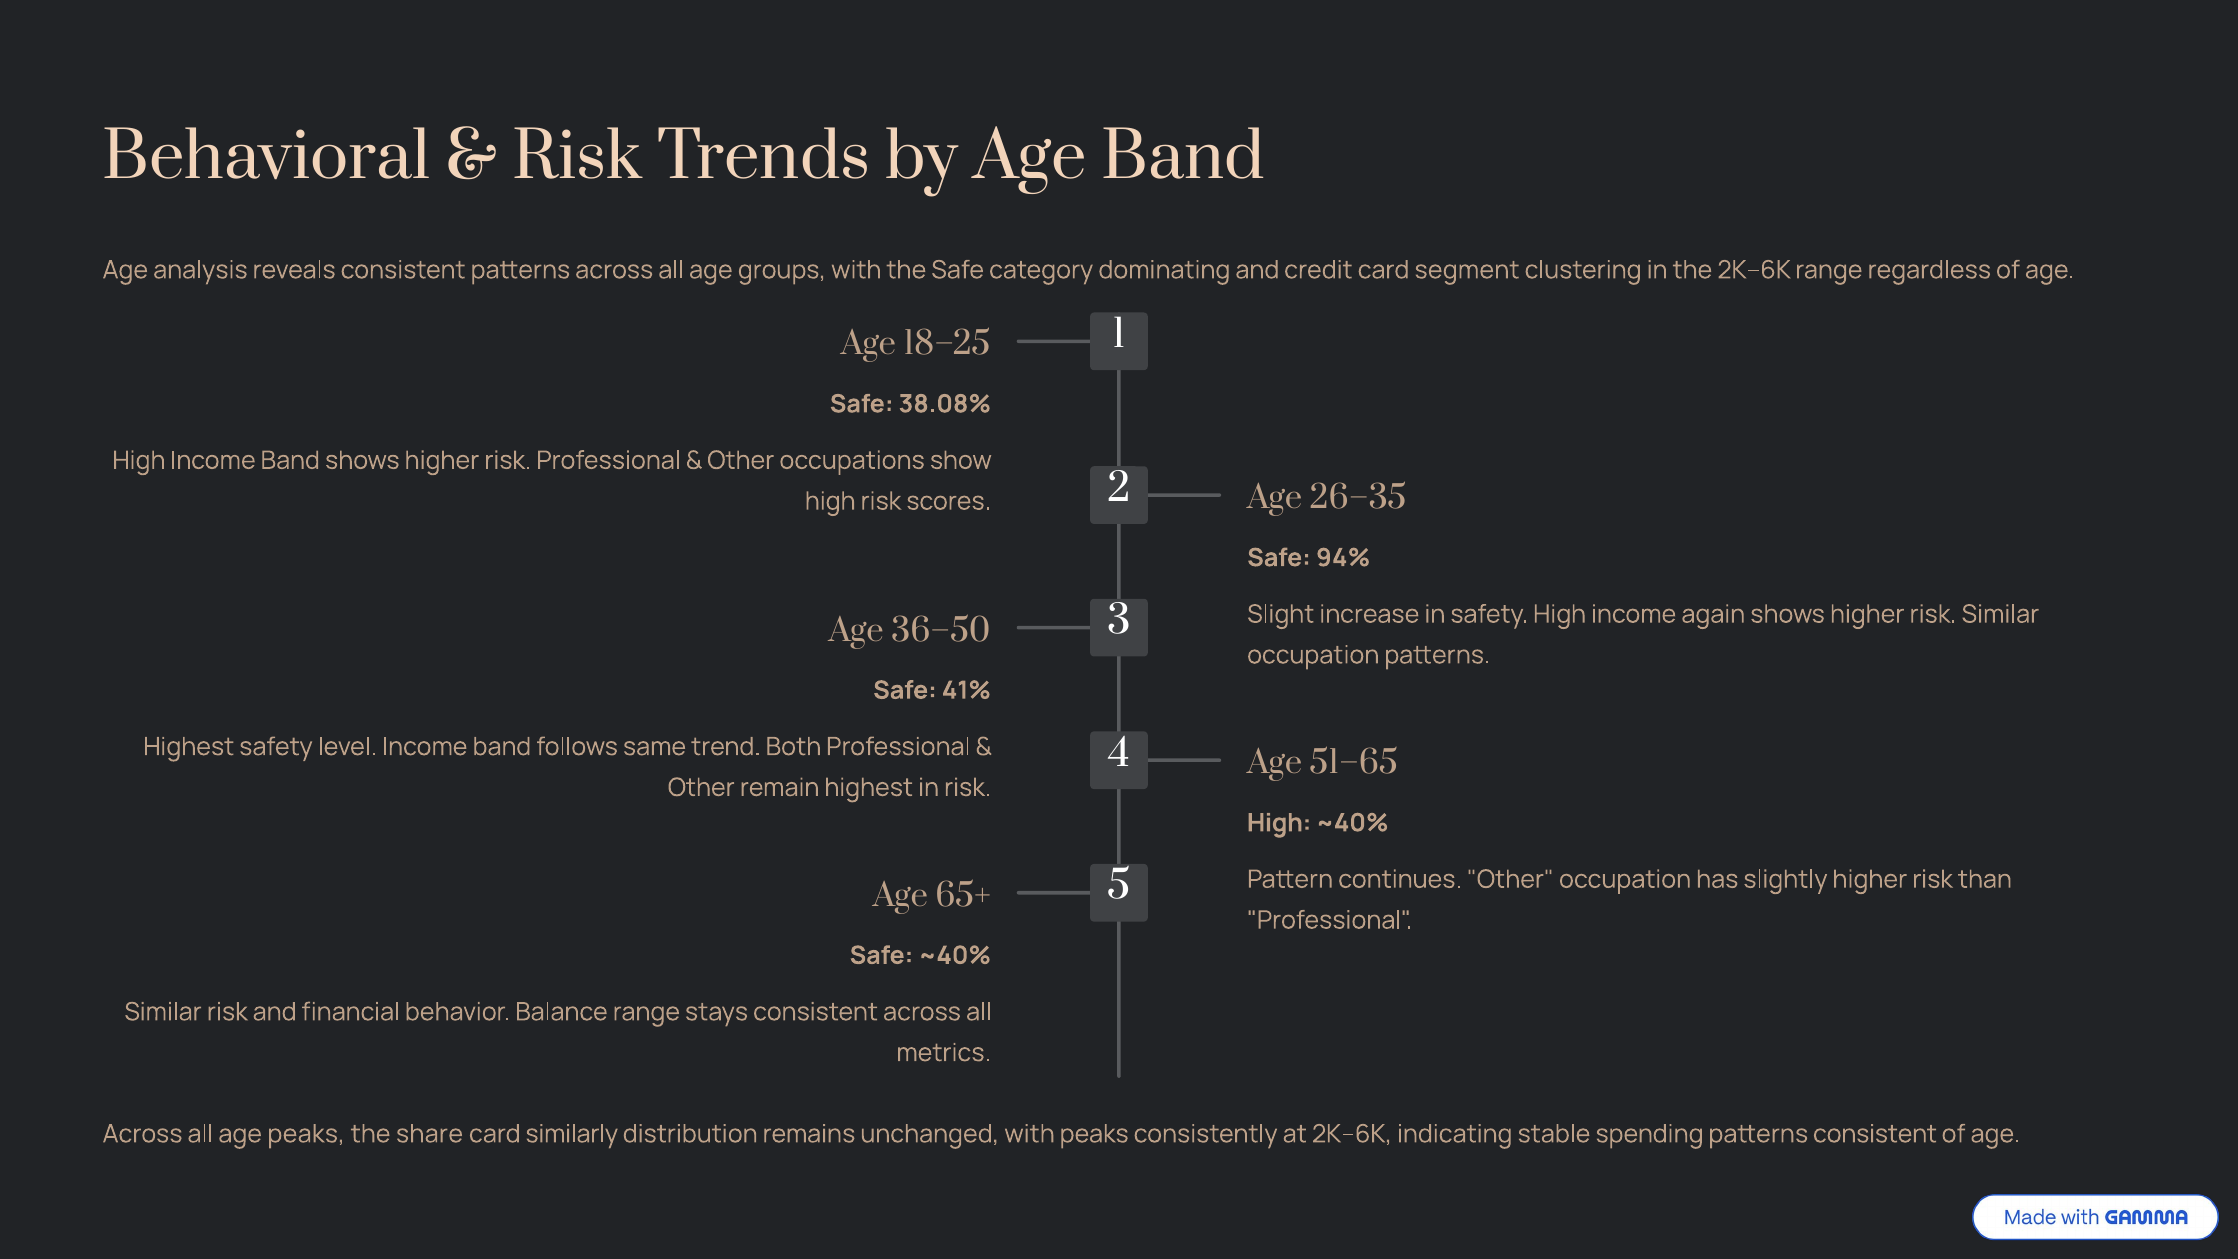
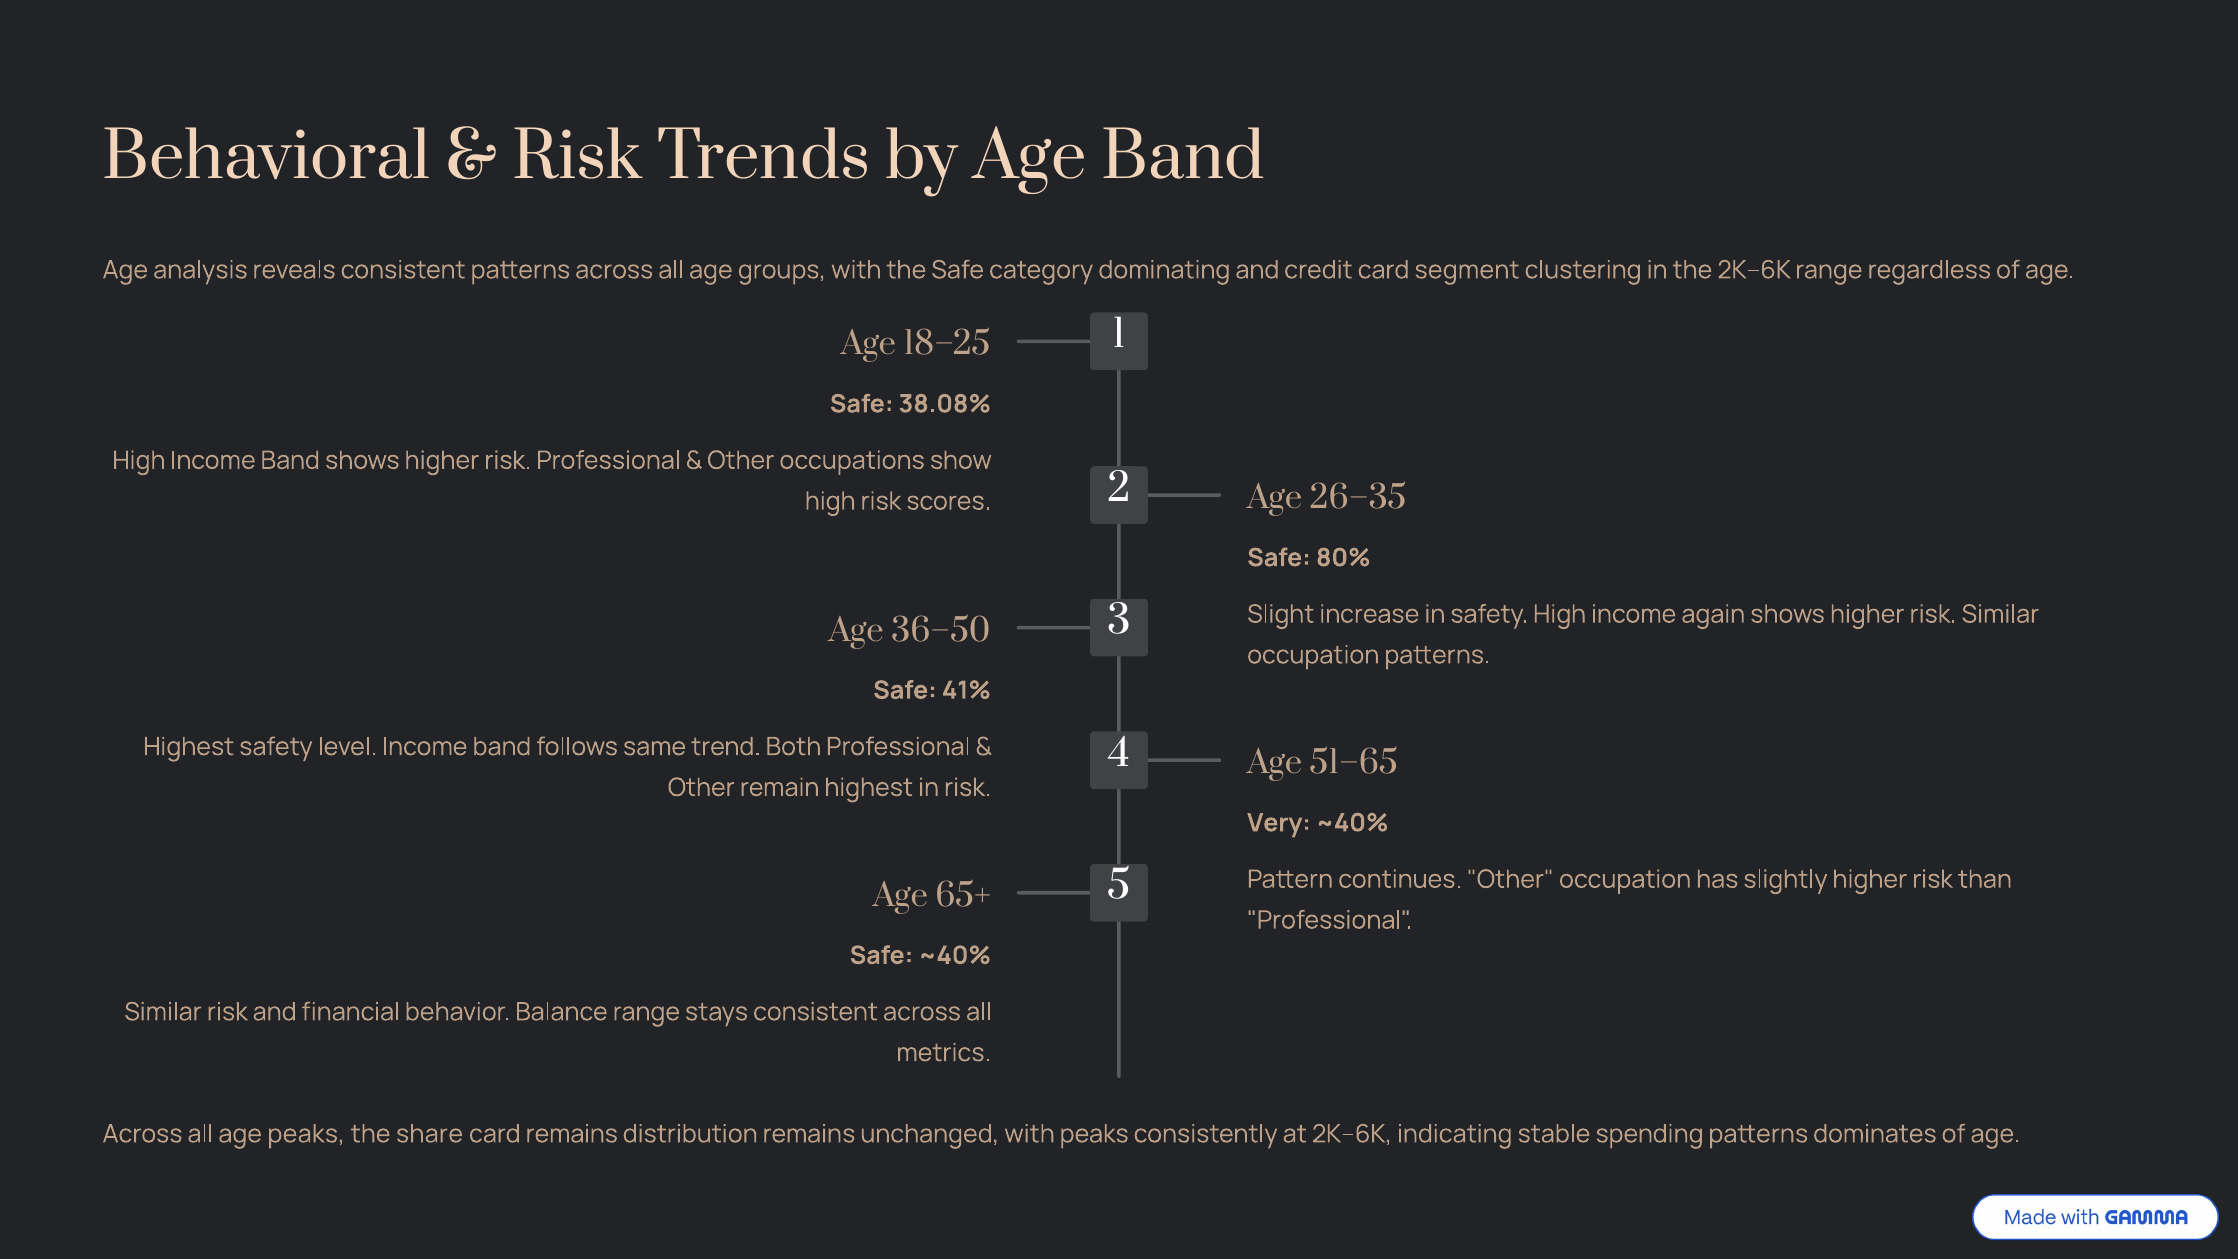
94%: 94% -> 80%
High at (1279, 823): High -> Very
card similarly: similarly -> remains
patterns consistent: consistent -> dominates
